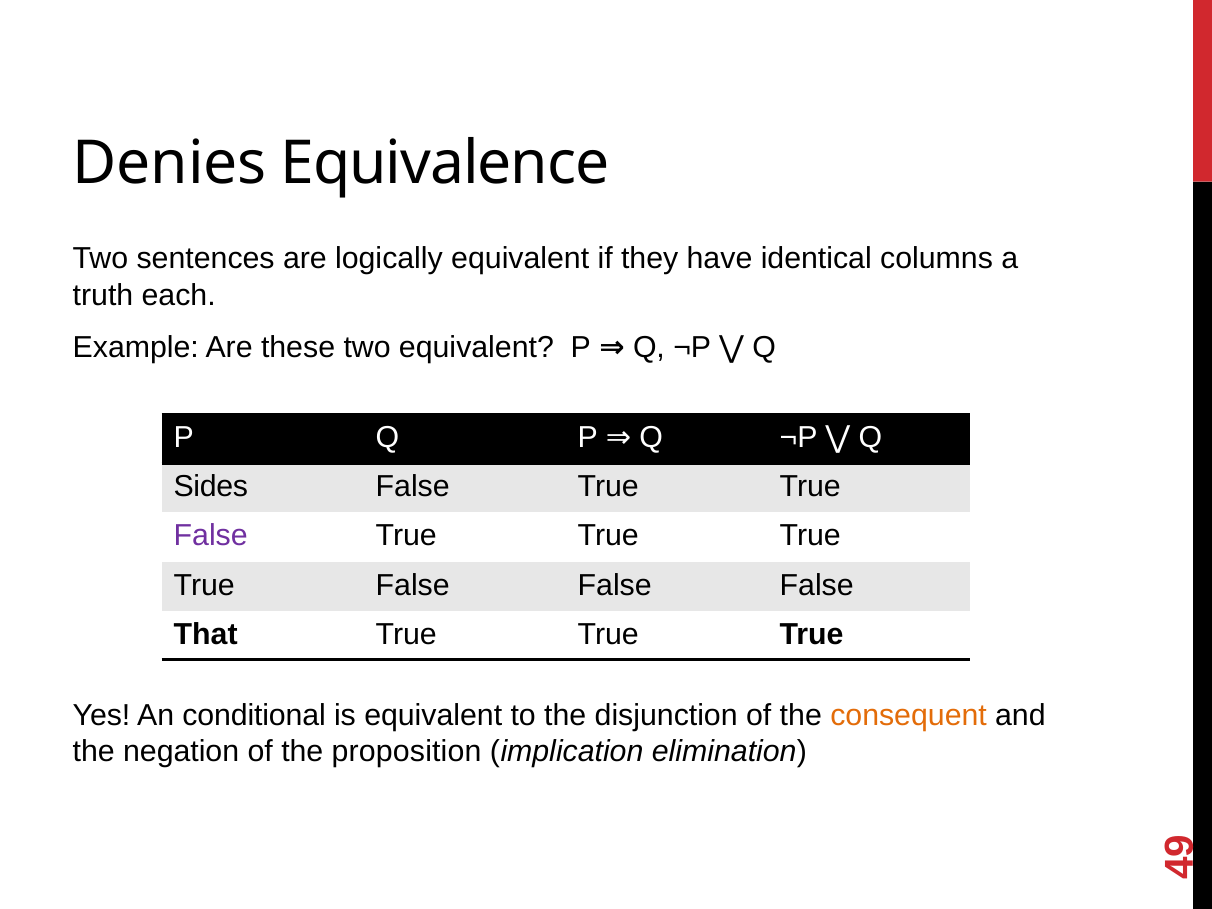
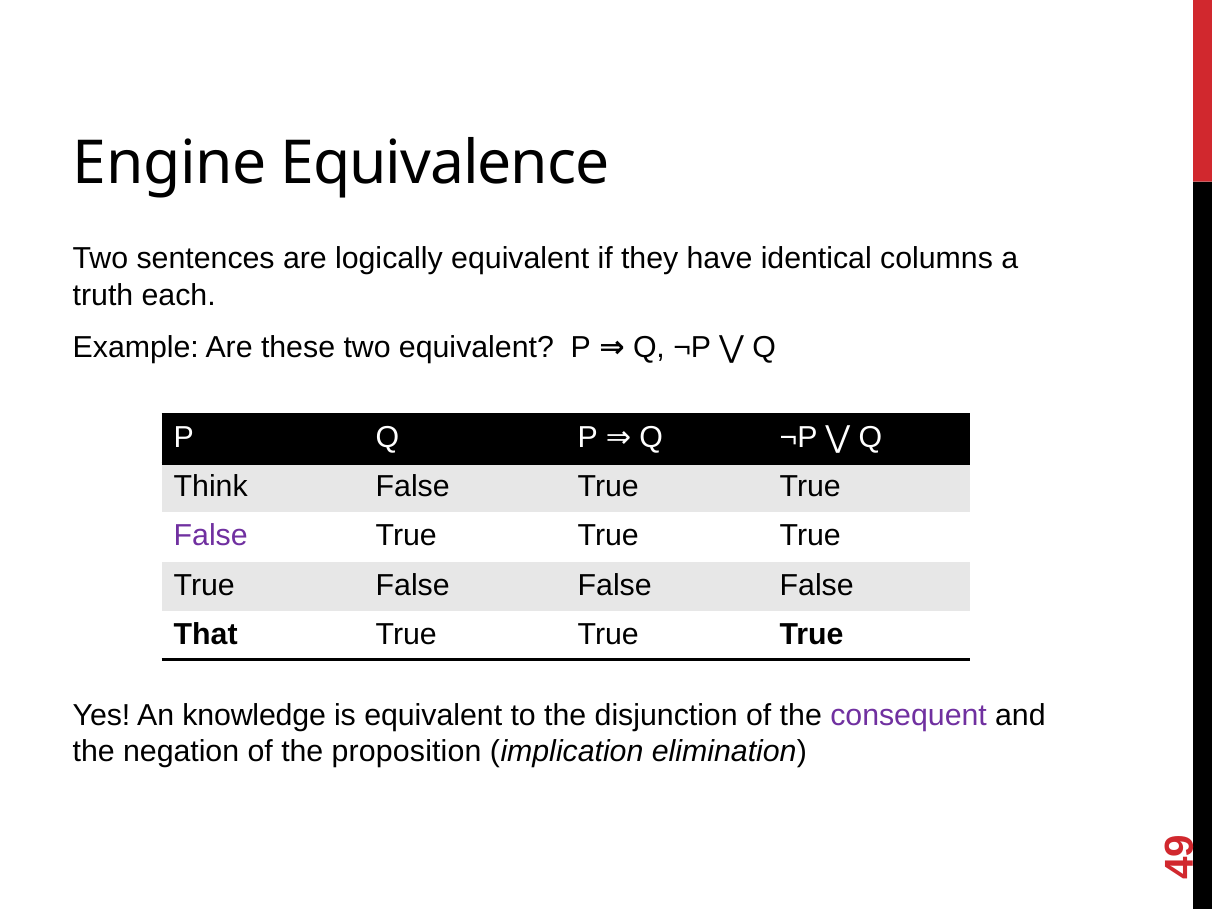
Denies: Denies -> Engine
Sides: Sides -> Think
conditional: conditional -> knowledge
consequent colour: orange -> purple
